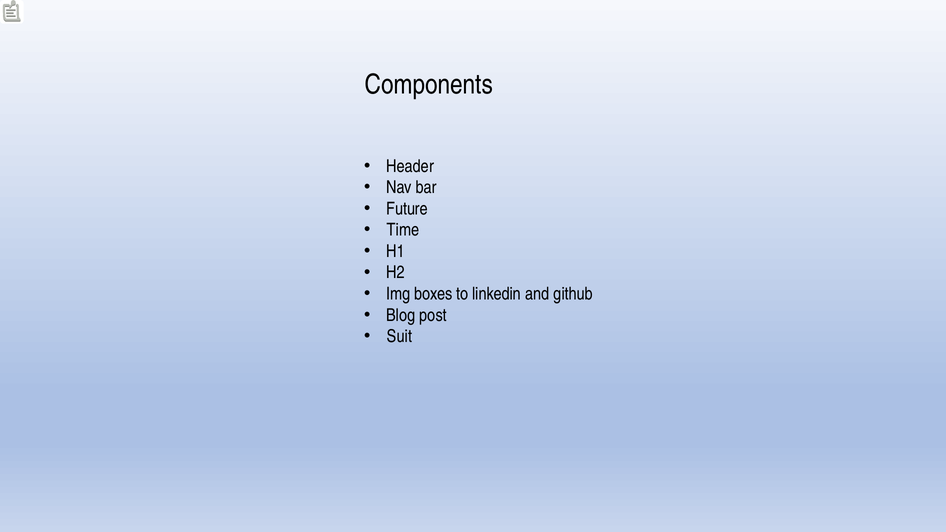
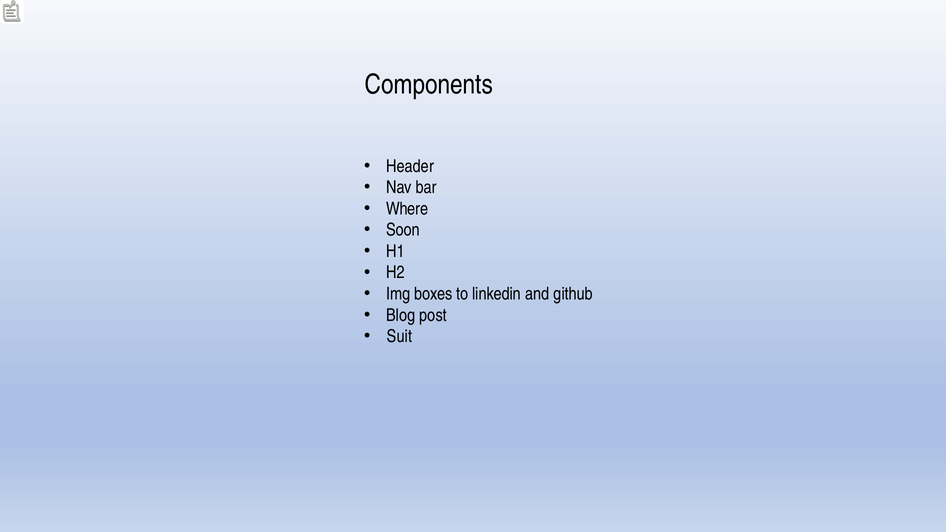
Future: Future -> Where
Time: Time -> Soon
